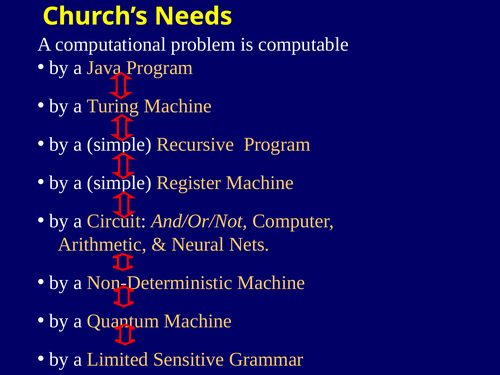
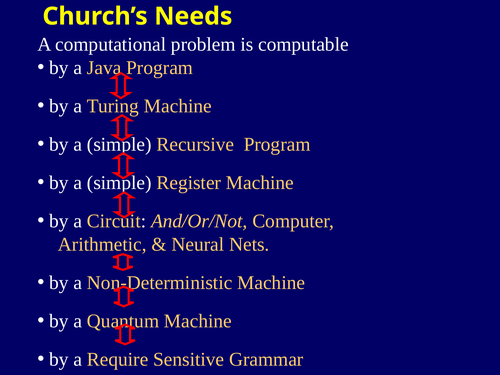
Limited: Limited -> Require
